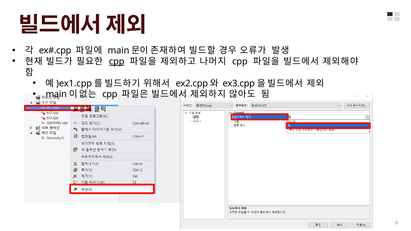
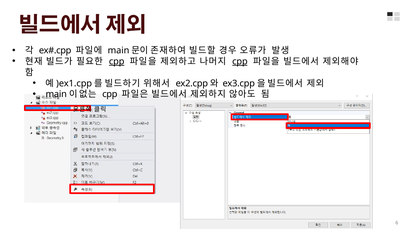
cpp at (240, 62) underline: none -> present
